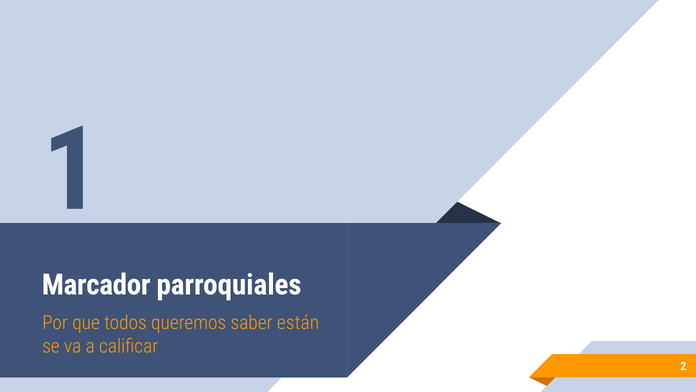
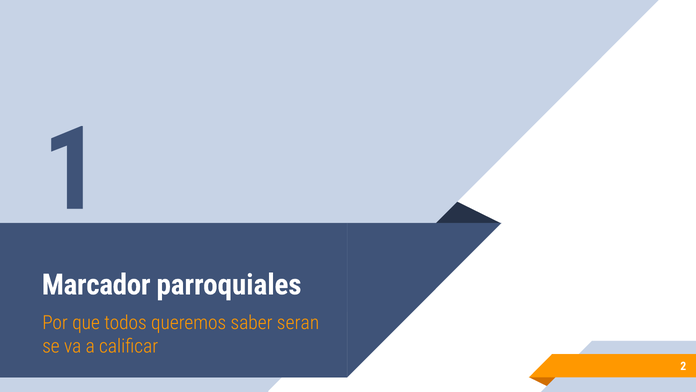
están: están -> seran
